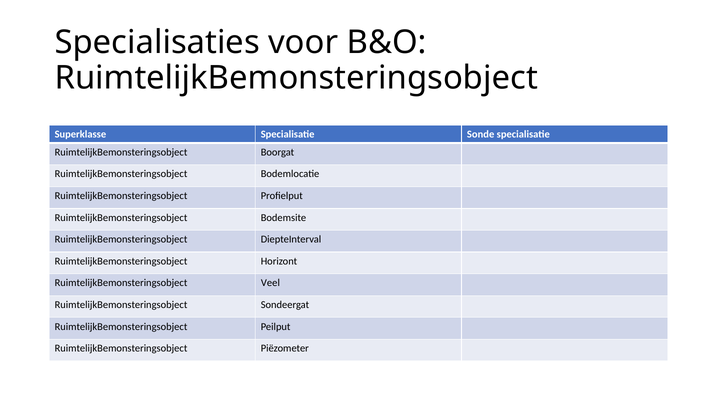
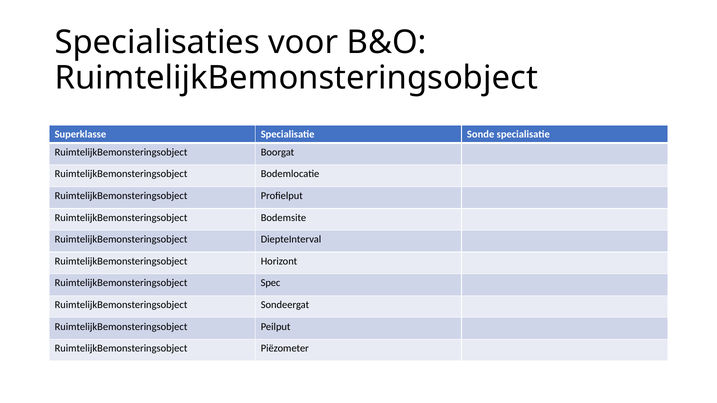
Veel: Veel -> Spec
